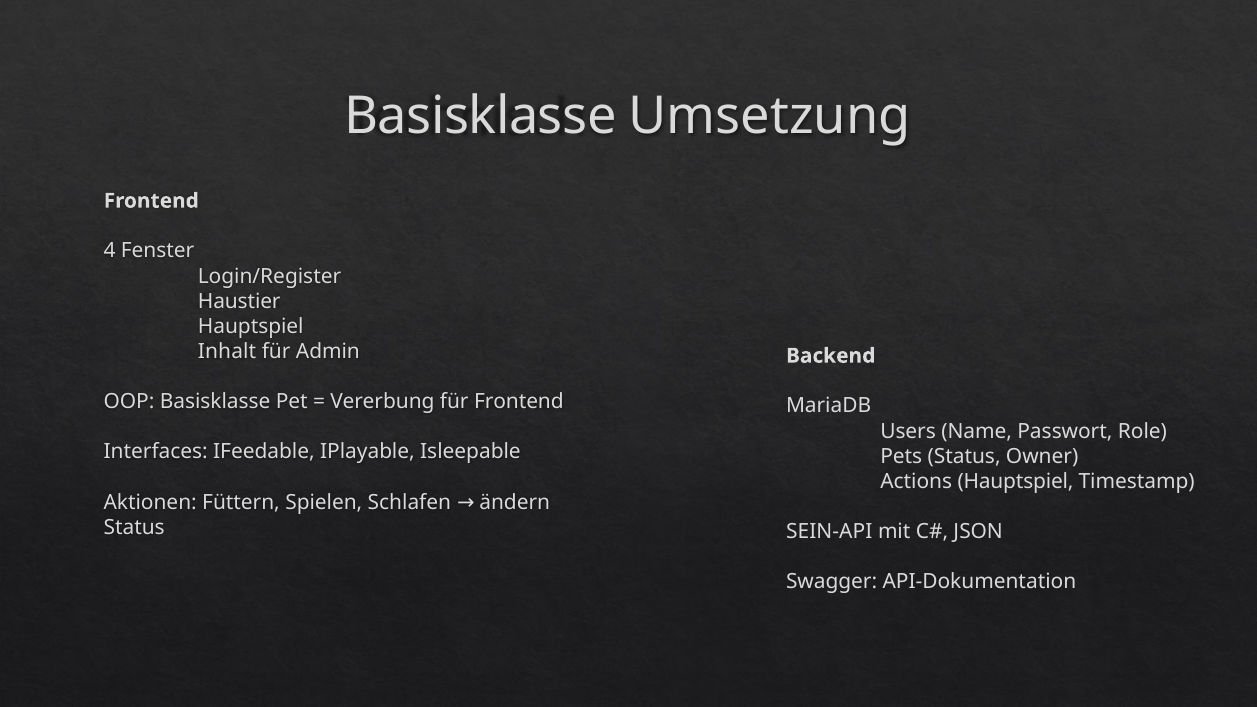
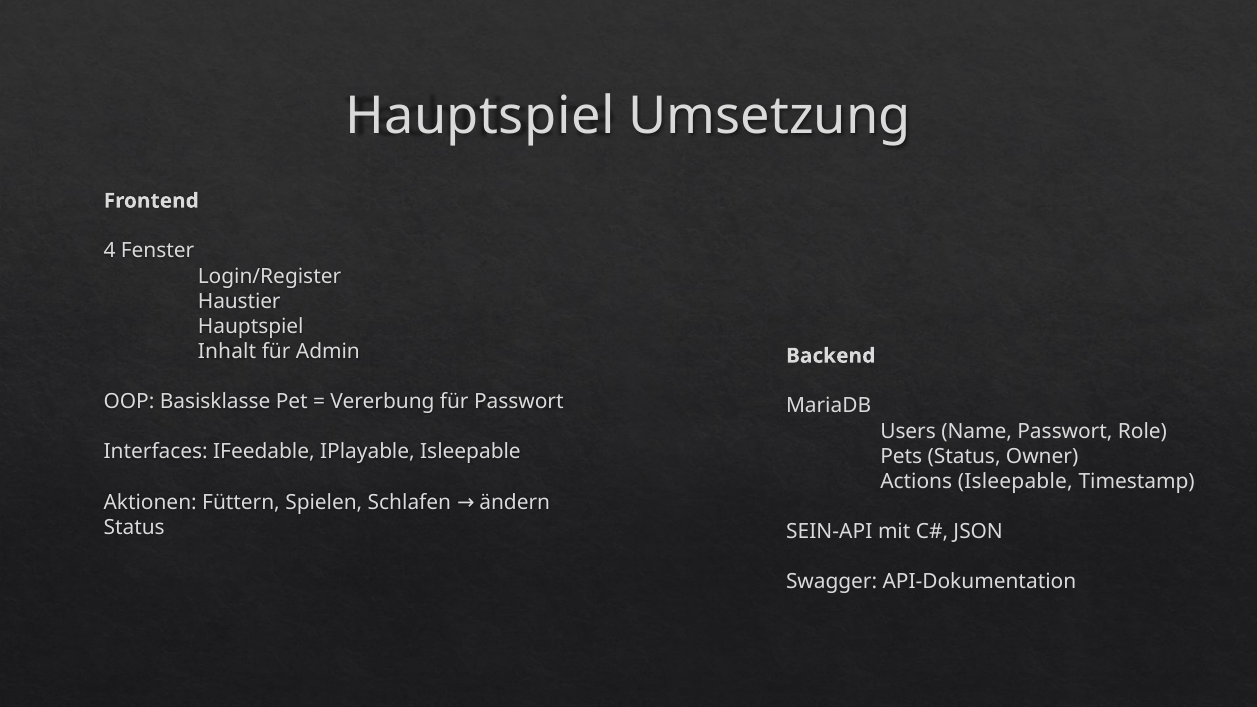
Basisklasse at (480, 117): Basisklasse -> Hauptspiel
für Frontend: Frontend -> Passwort
Actions Hauptspiel: Hauptspiel -> Isleepable
